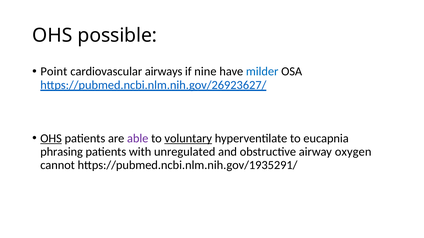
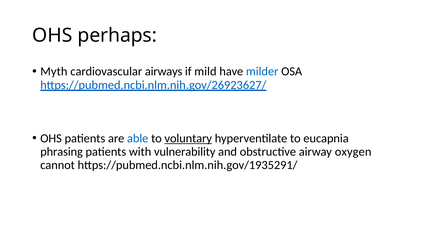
possible: possible -> perhaps
Point: Point -> Myth
nine: nine -> mild
OHS at (51, 139) underline: present -> none
able colour: purple -> blue
unregulated: unregulated -> vulnerability
